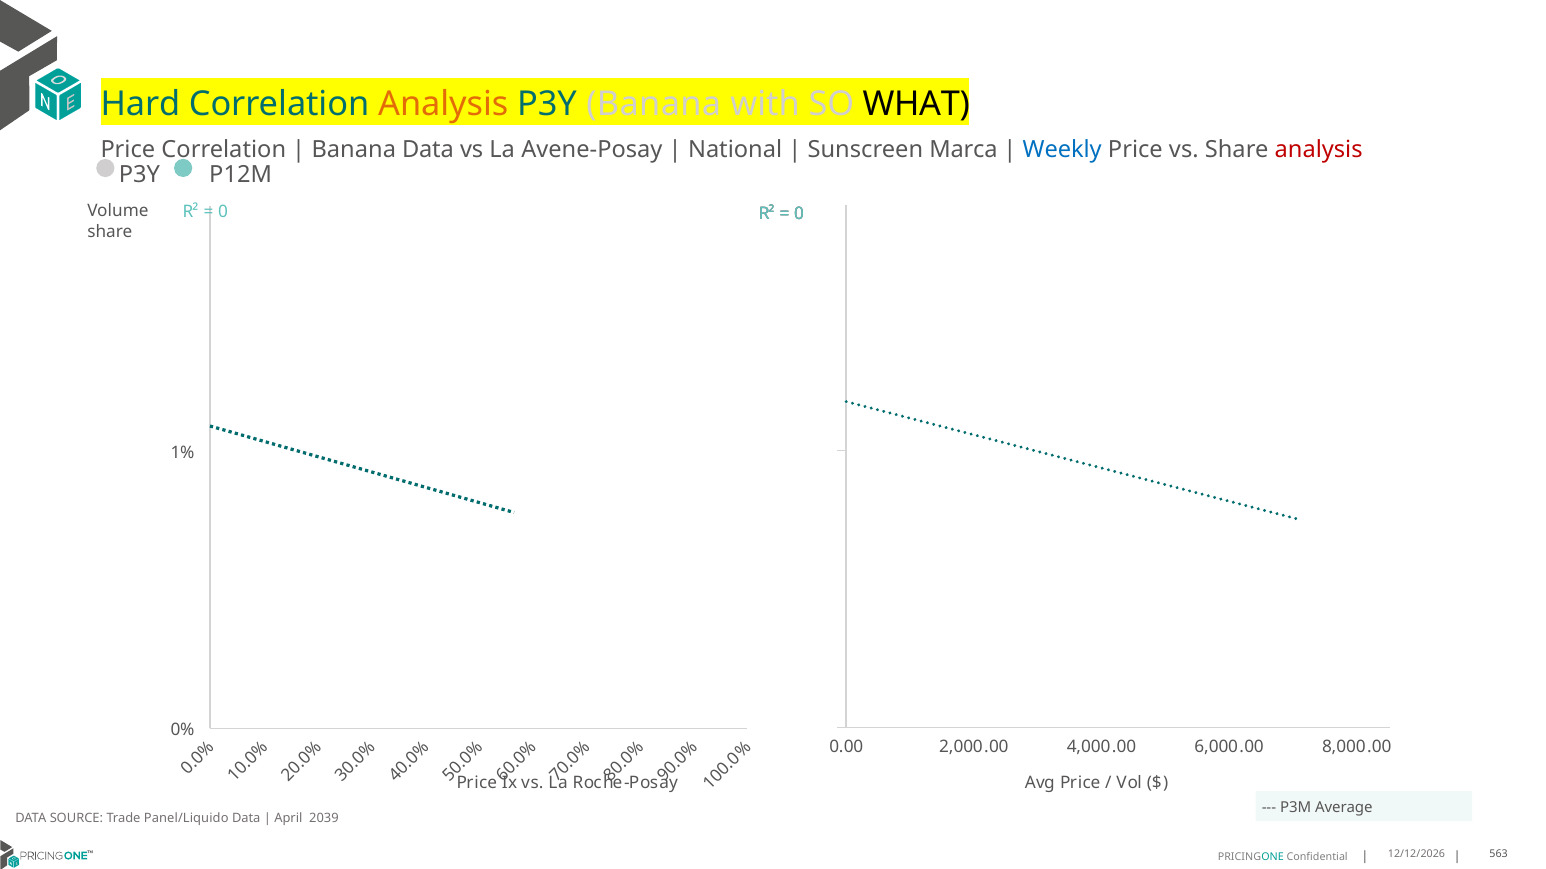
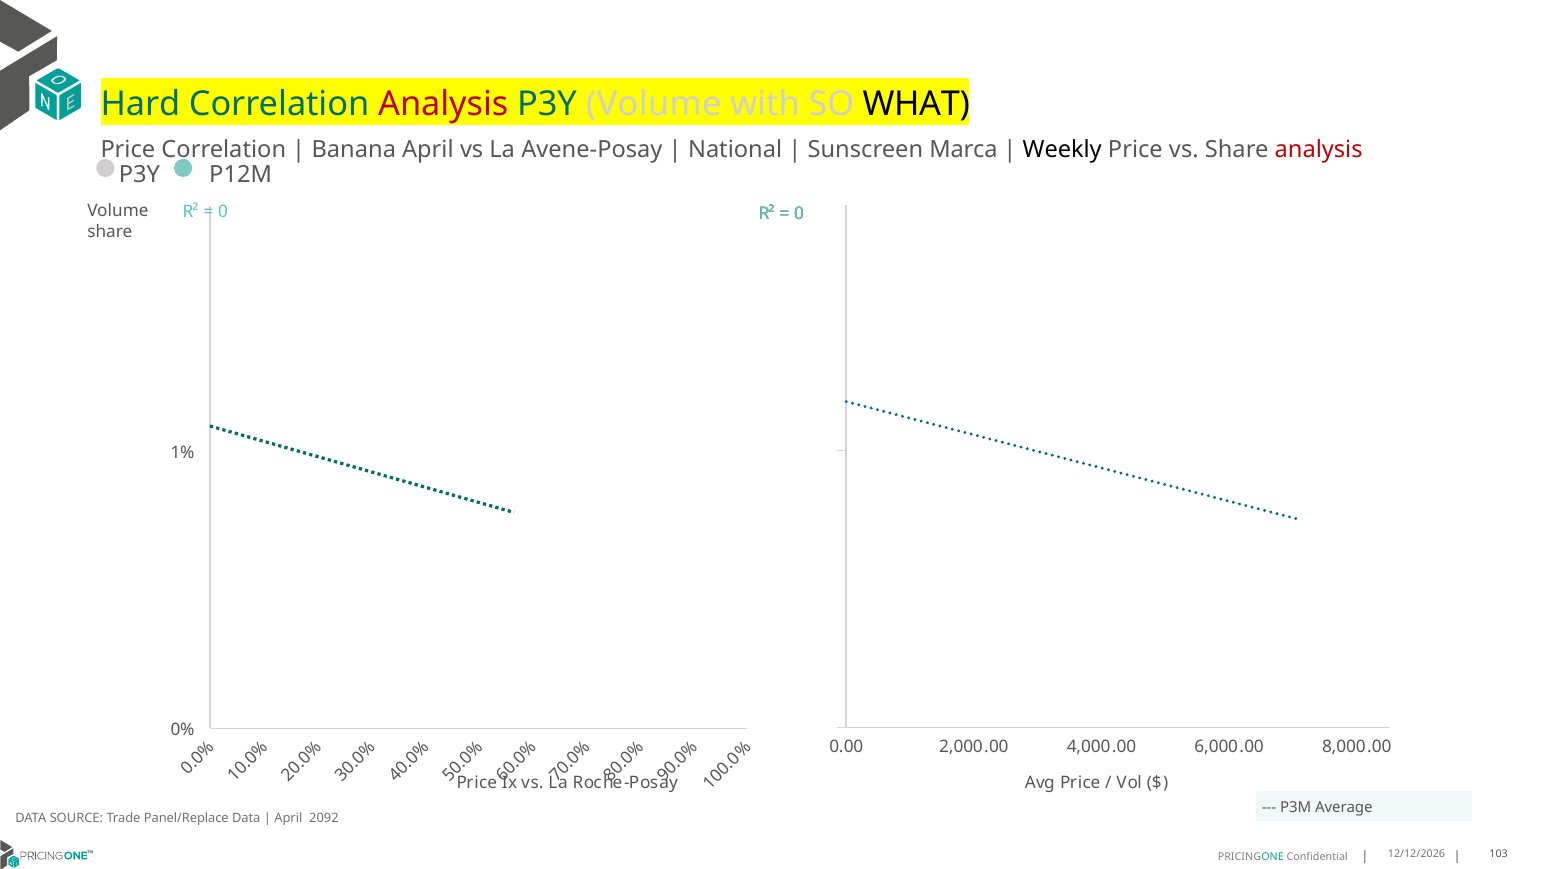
Analysis at (443, 104) colour: orange -> red
P3Y Banana: Banana -> Volume
Banana Data: Data -> April
Weekly colour: blue -> black
Panel/Liquido: Panel/Liquido -> Panel/Replace
2039: 2039 -> 2092
563: 563 -> 103
